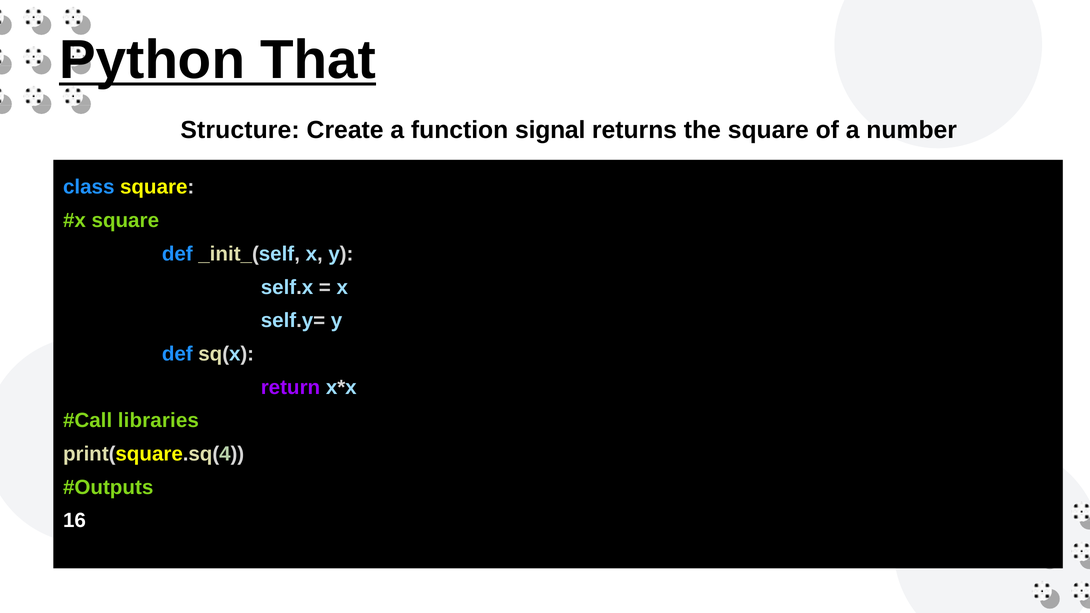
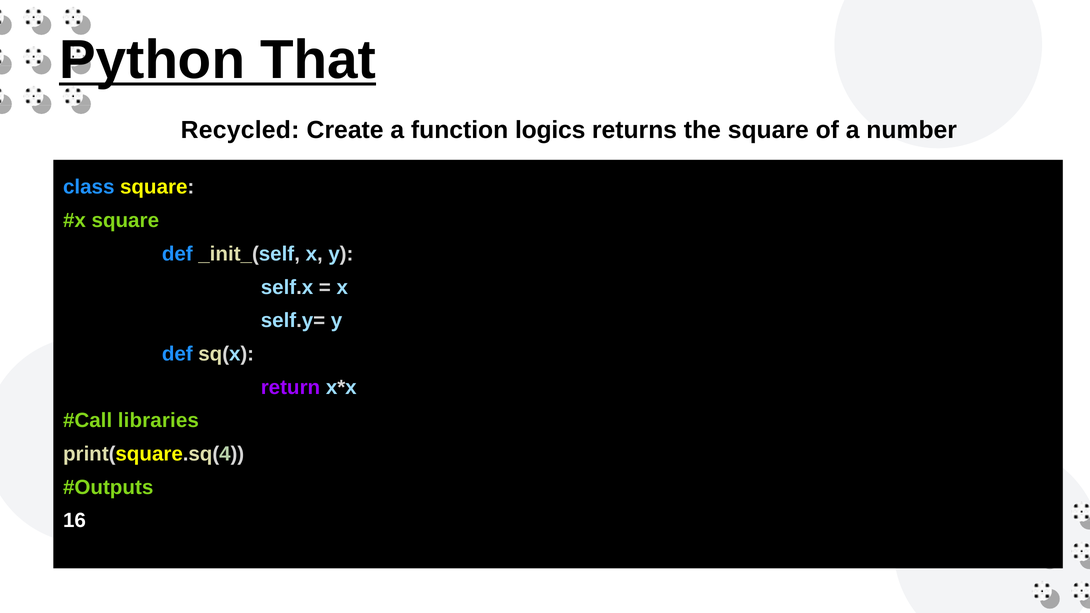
Structure: Structure -> Recycled
signal: signal -> logics
